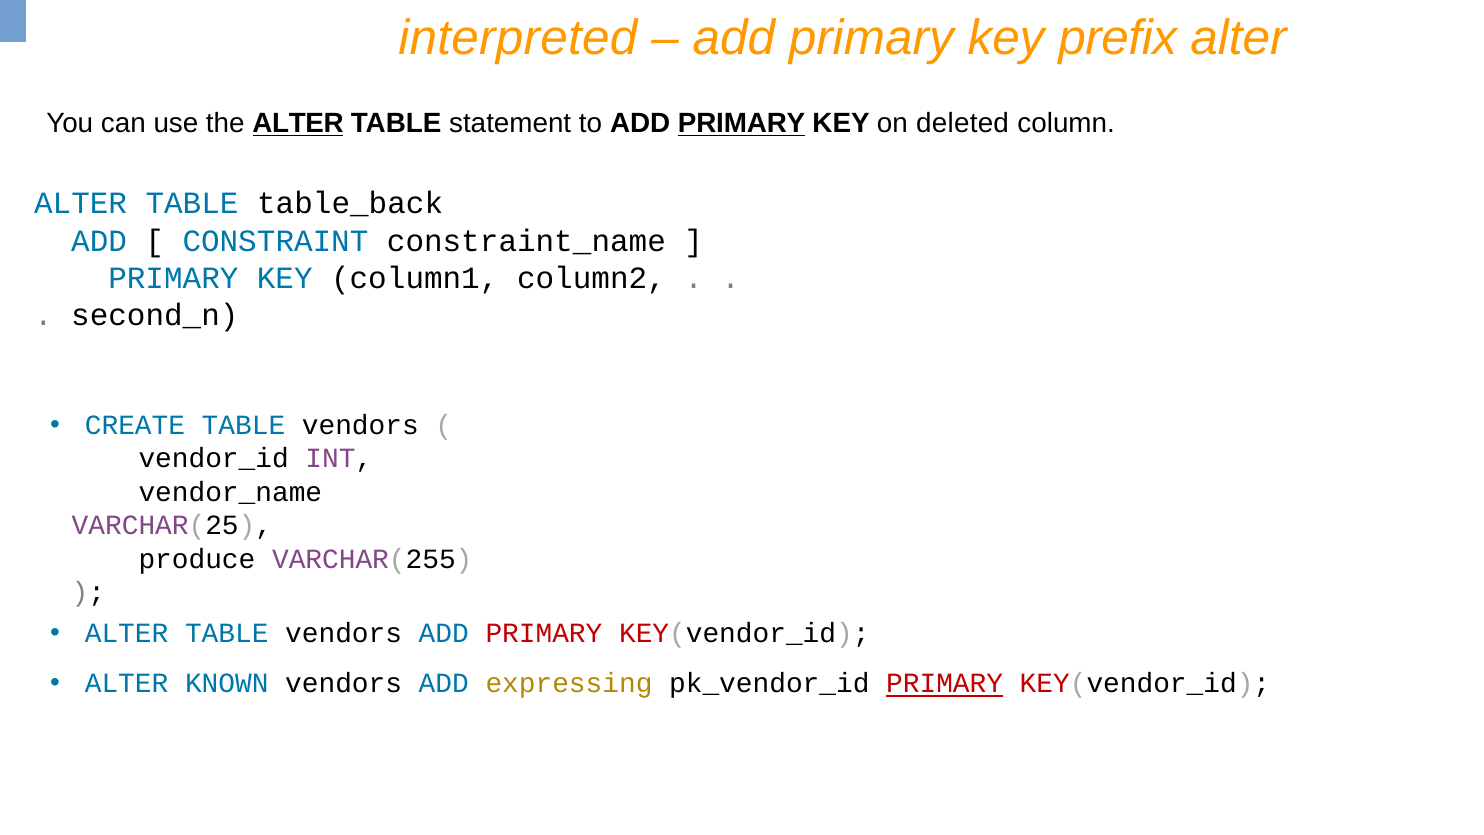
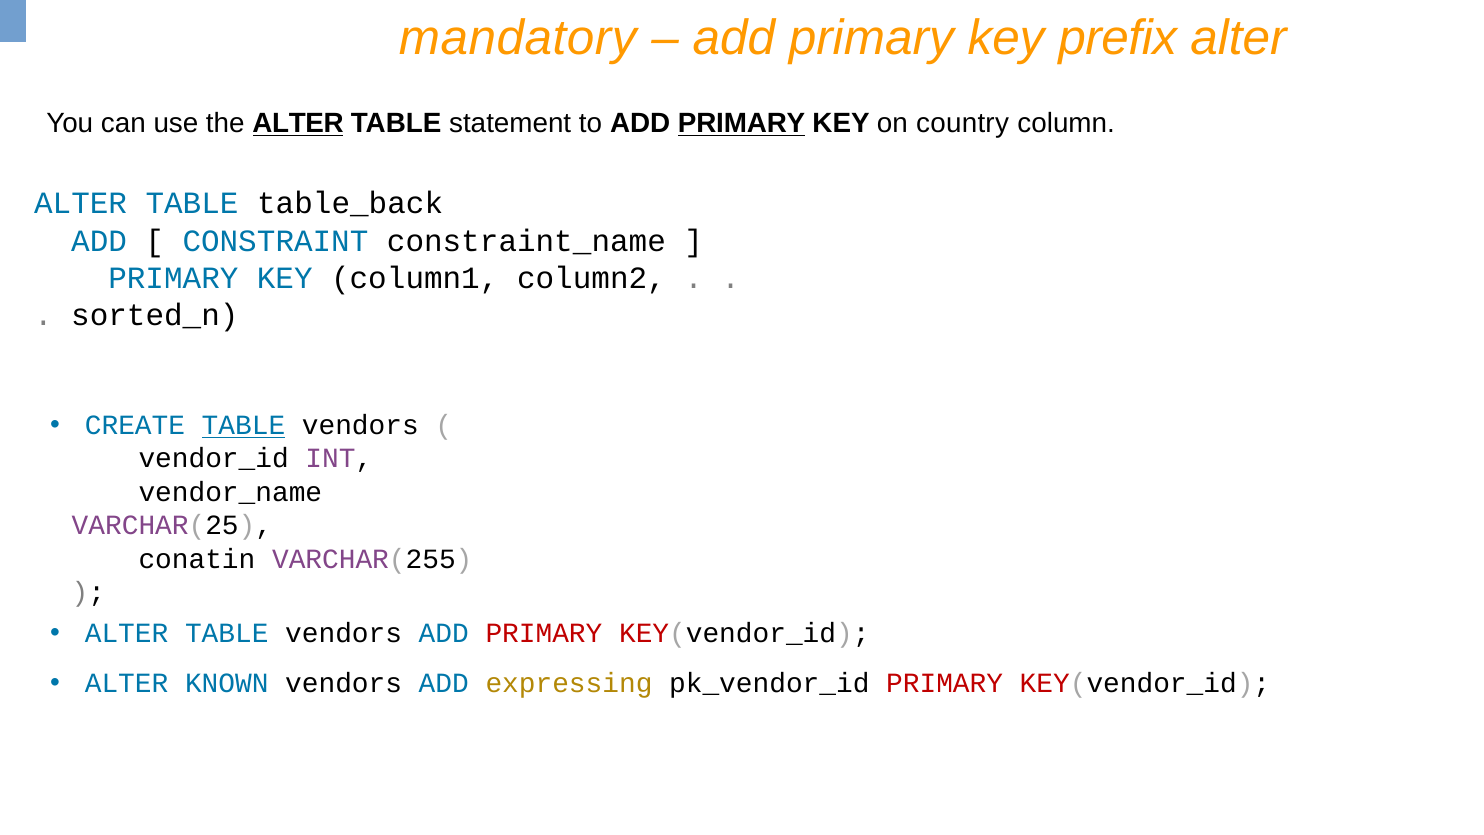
interpreted: interpreted -> mandatory
deleted: deleted -> country
second_n: second_n -> sorted_n
TABLE at (243, 425) underline: none -> present
produce: produce -> conatin
PRIMARY at (945, 684) underline: present -> none
